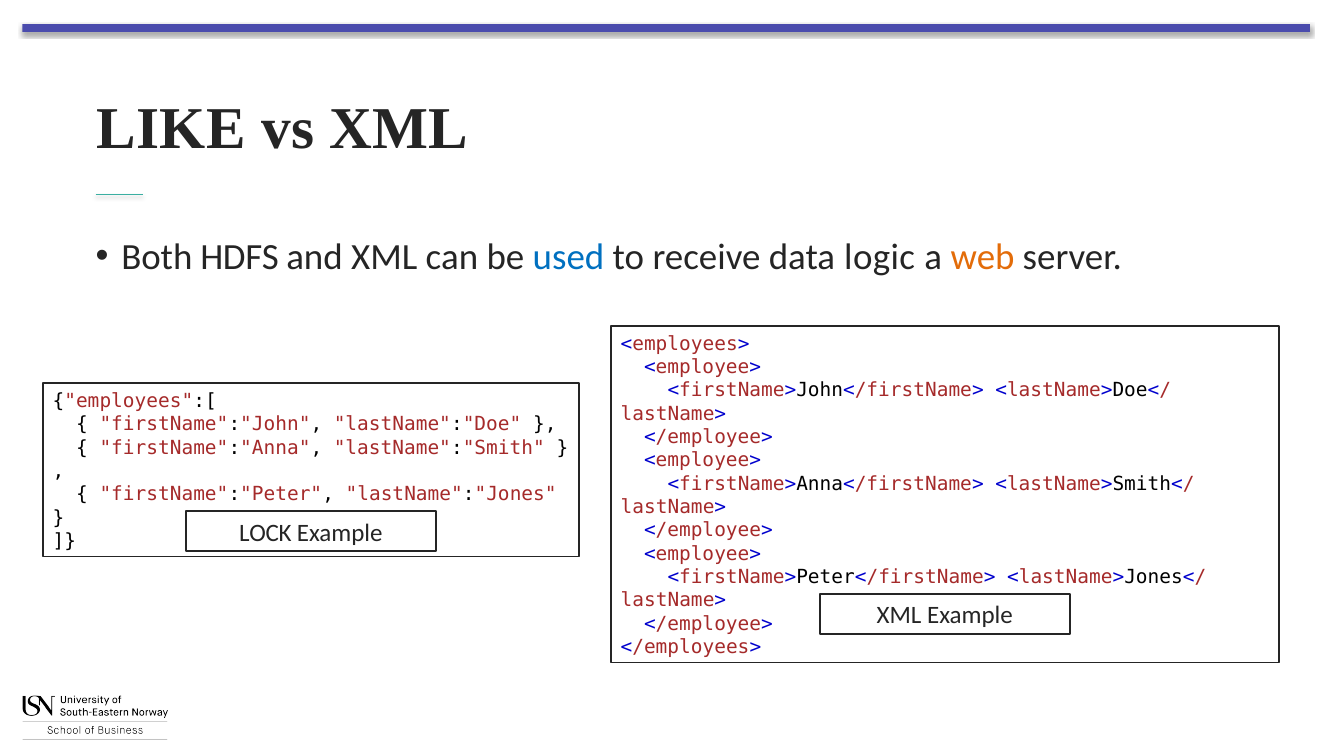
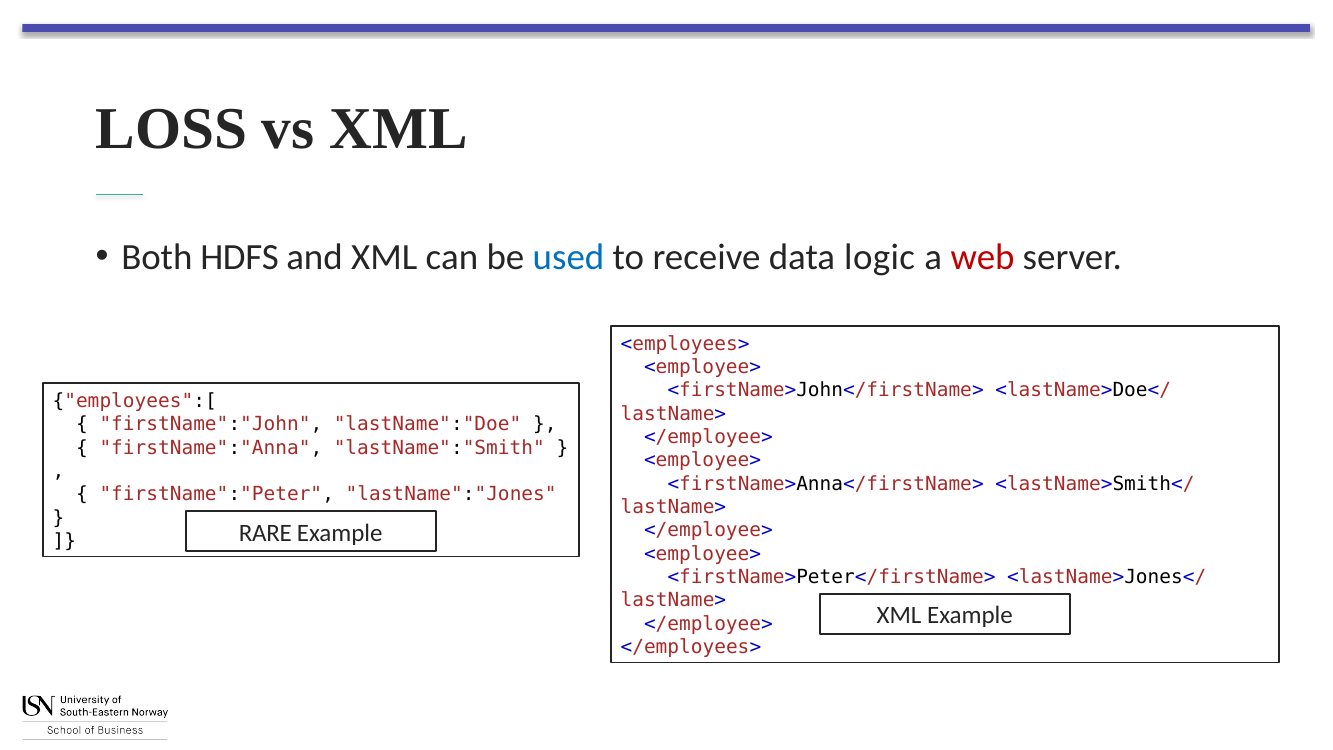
LIKE: LIKE -> LOSS
web colour: orange -> red
LOCK: LOCK -> RARE
